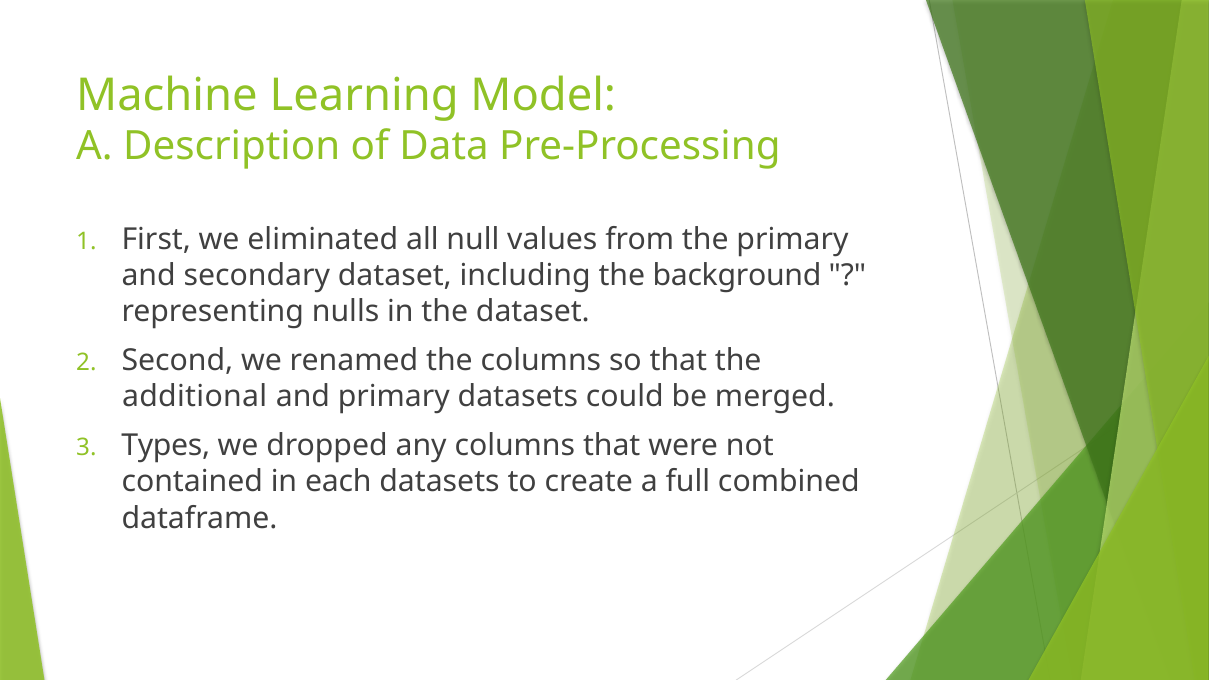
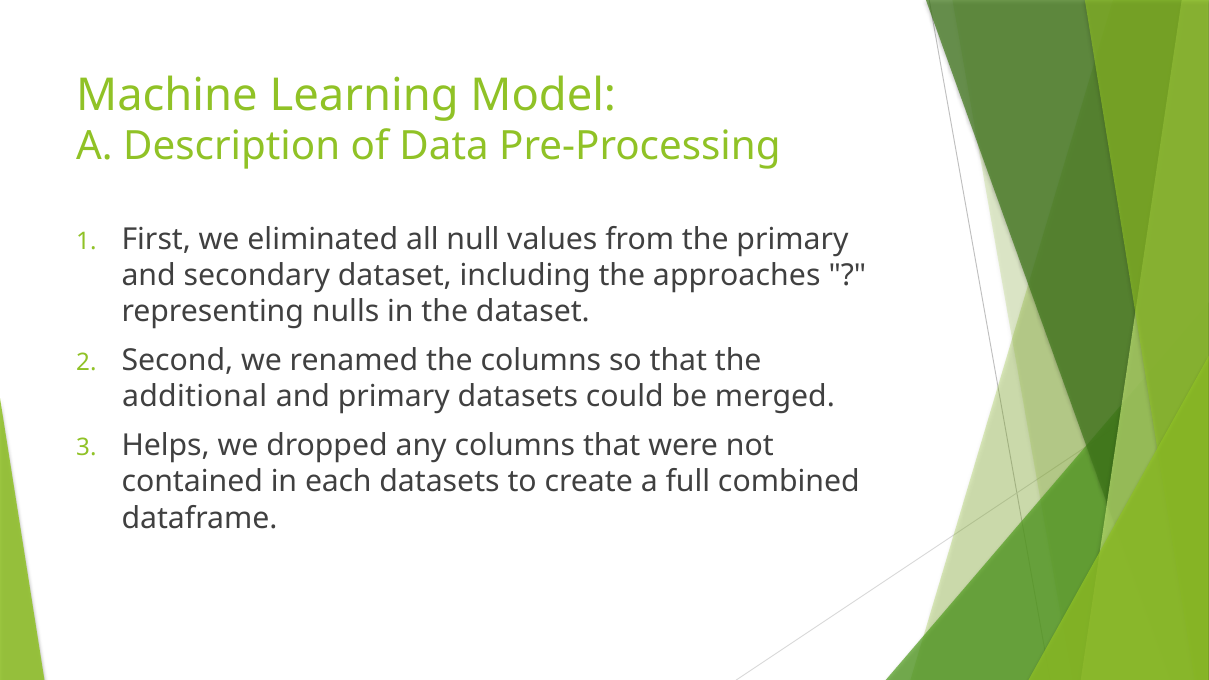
background: background -> approaches
Types: Types -> Helps
